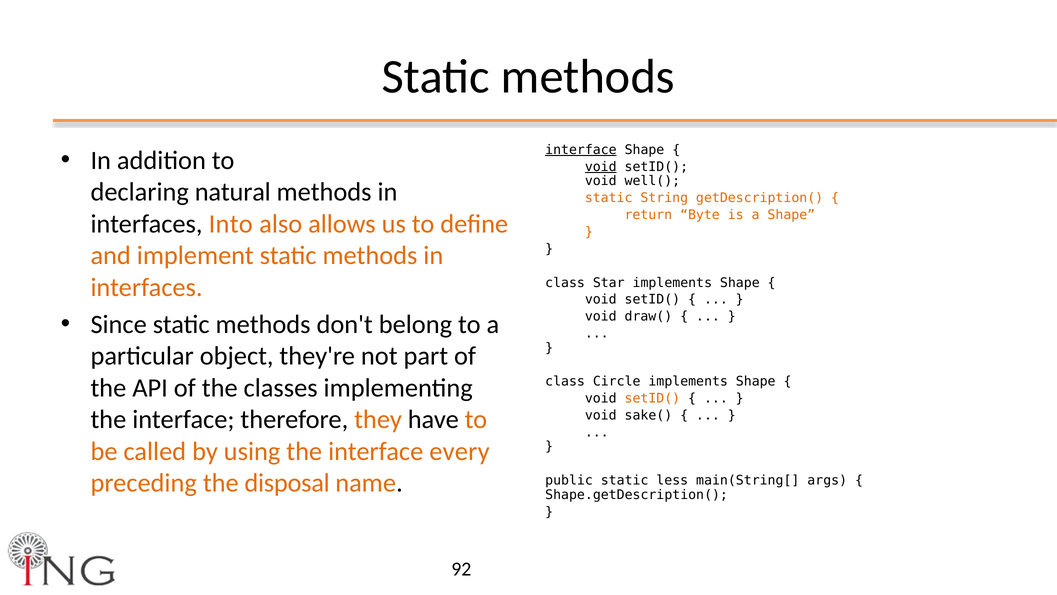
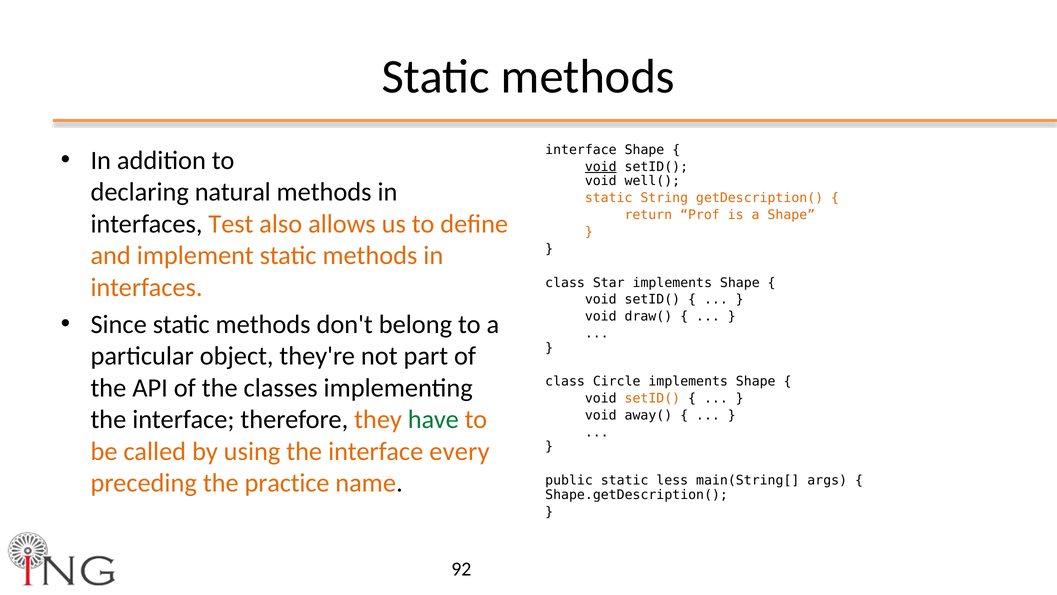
interface at (581, 150) underline: present -> none
Byte: Byte -> Prof
Into: Into -> Test
have colour: black -> green
sake(: sake( -> away(
disposal: disposal -> practice
